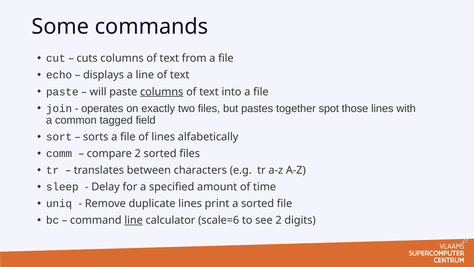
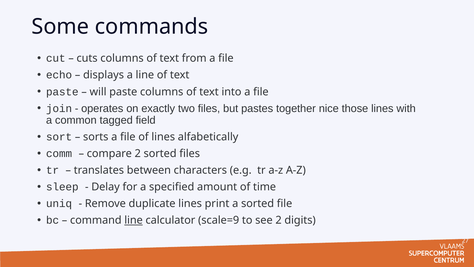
columns at (162, 92) underline: present -> none
spot: spot -> nice
scale=6: scale=6 -> scale=9
